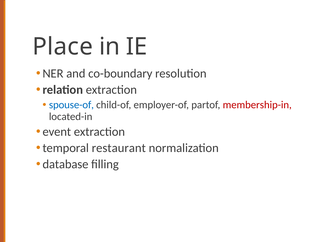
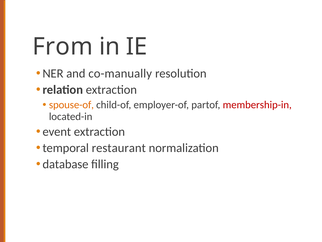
Place: Place -> From
co-boundary: co-boundary -> co-manually
spouse-of colour: blue -> orange
